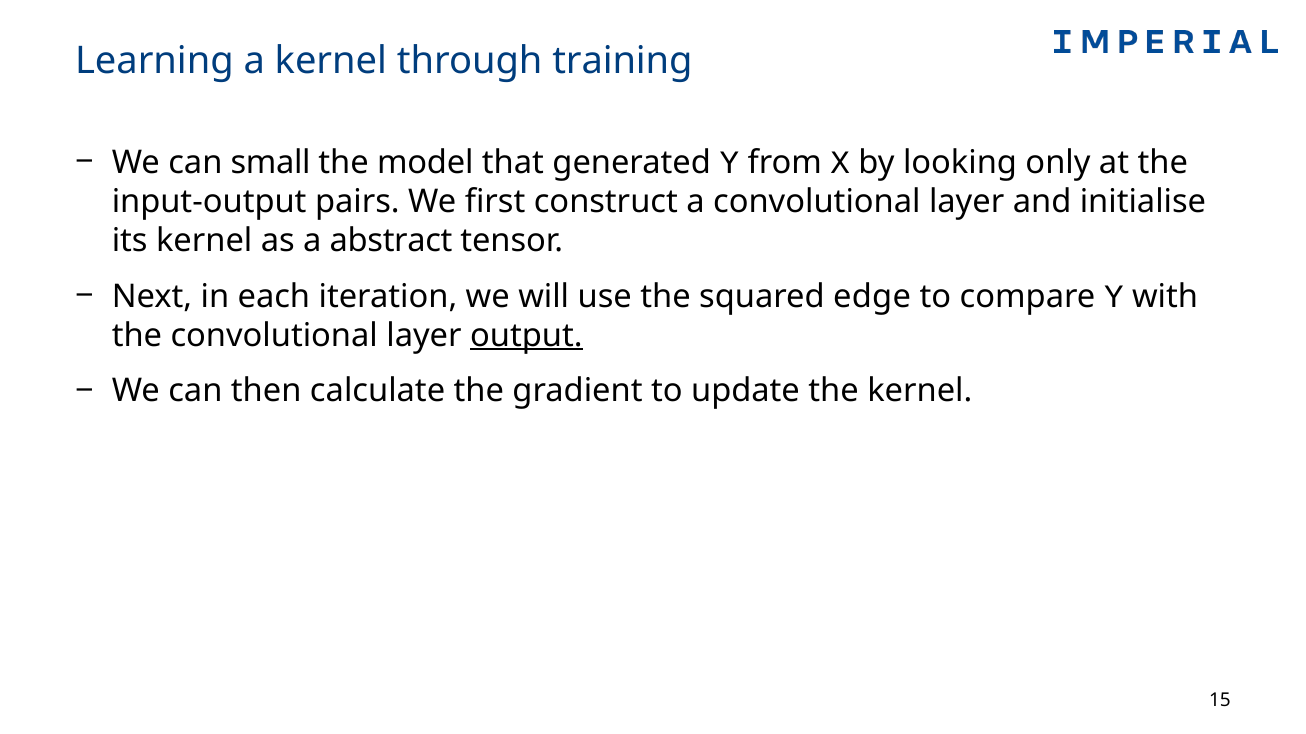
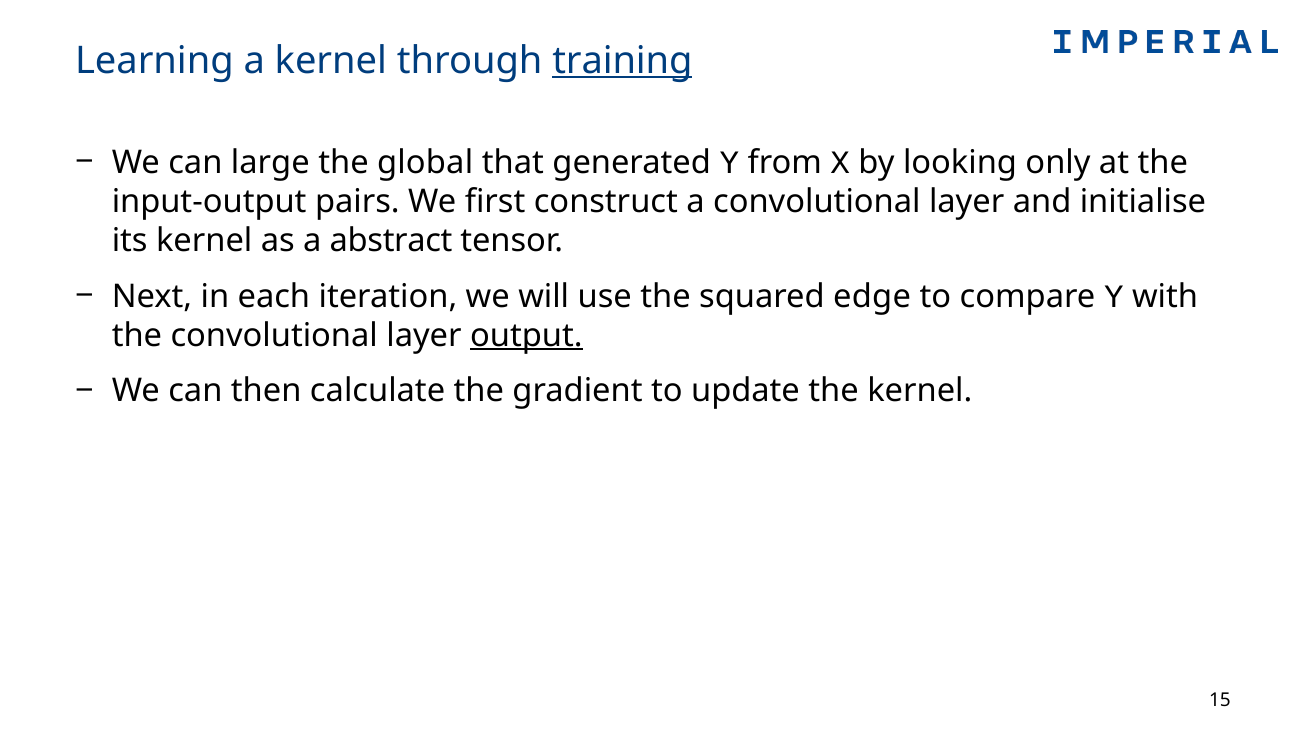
training underline: none -> present
small: small -> large
model: model -> global
